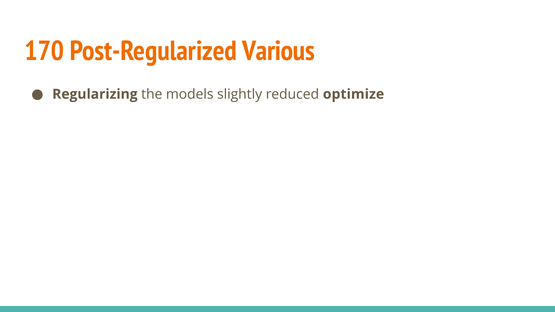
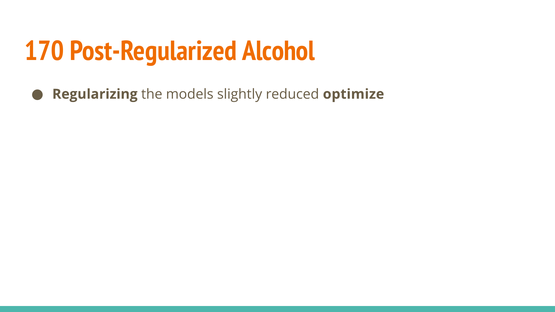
Various: Various -> Alcohol
